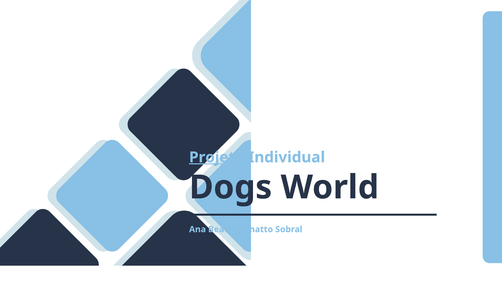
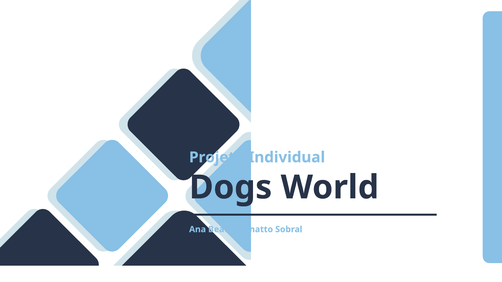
Projeto underline: present -> none
